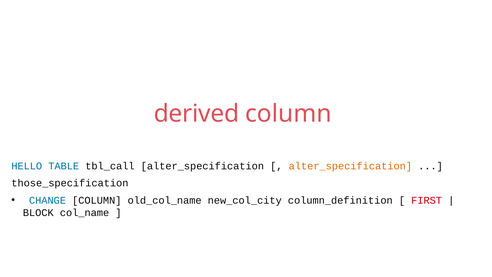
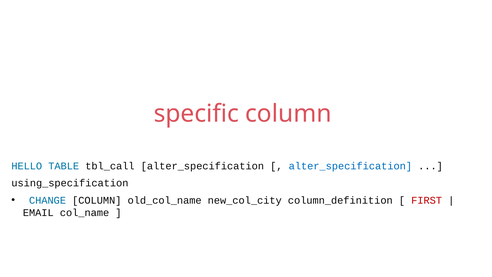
derived: derived -> specific
alter_specification at (350, 166) colour: orange -> blue
those_specification: those_specification -> using_specification
BLOCK: BLOCK -> EMAIL
